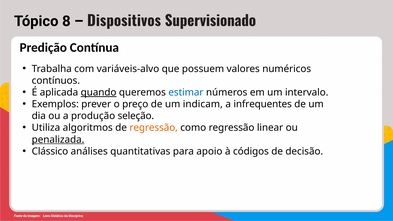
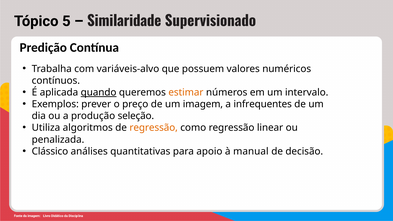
8: 8 -> 5
Dispositivos: Dispositivos -> Similaridade
estimar colour: blue -> orange
um indicam: indicam -> imagem
penalizada underline: present -> none
códigos: códigos -> manual
